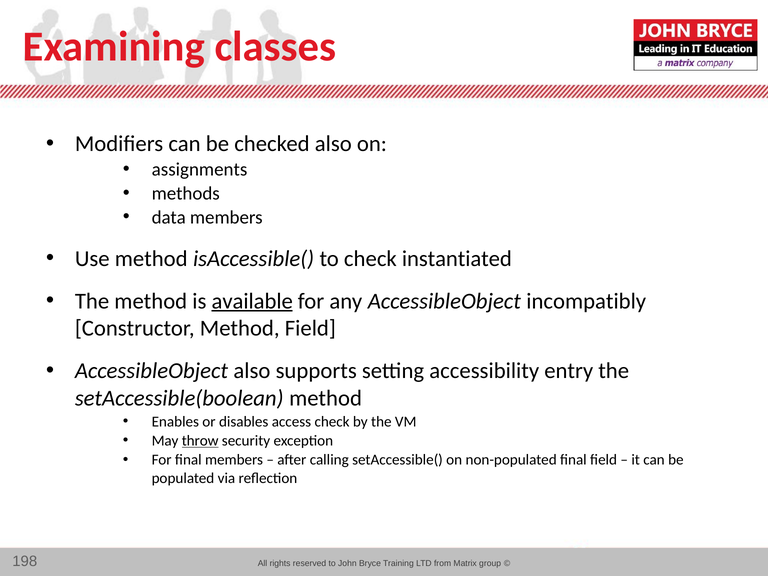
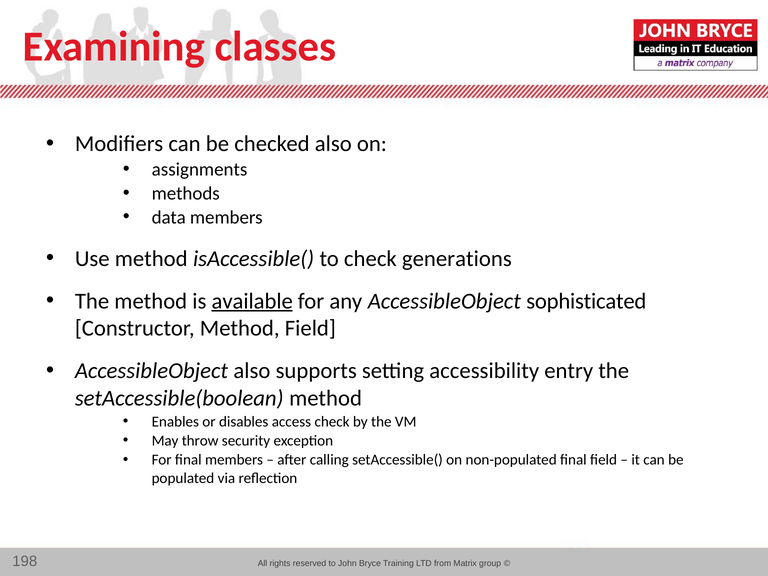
instantiated: instantiated -> generations
incompatibly: incompatibly -> sophisticated
throw underline: present -> none
